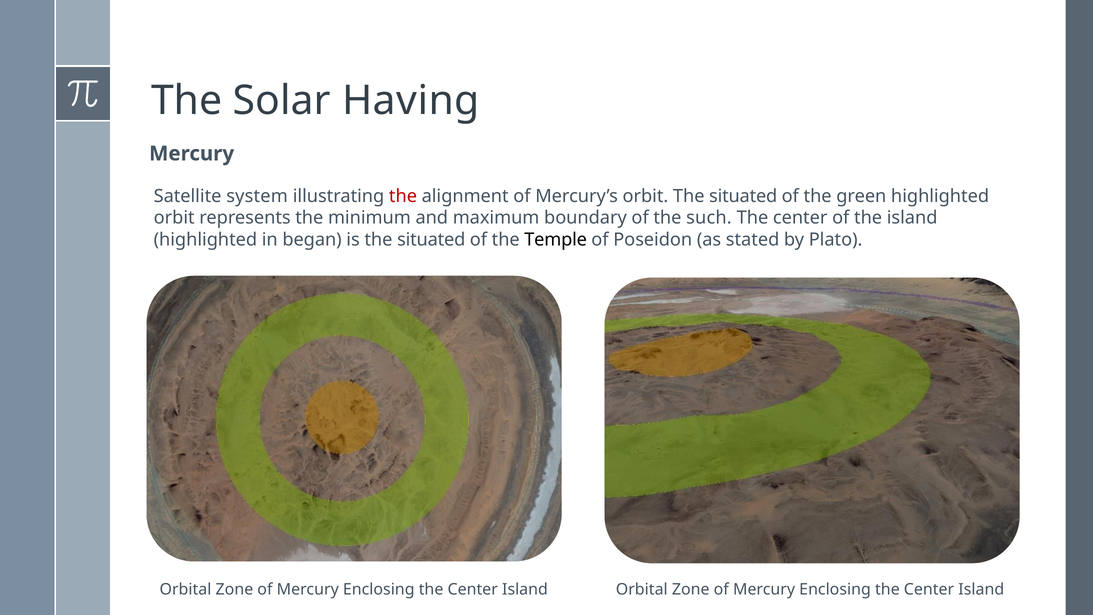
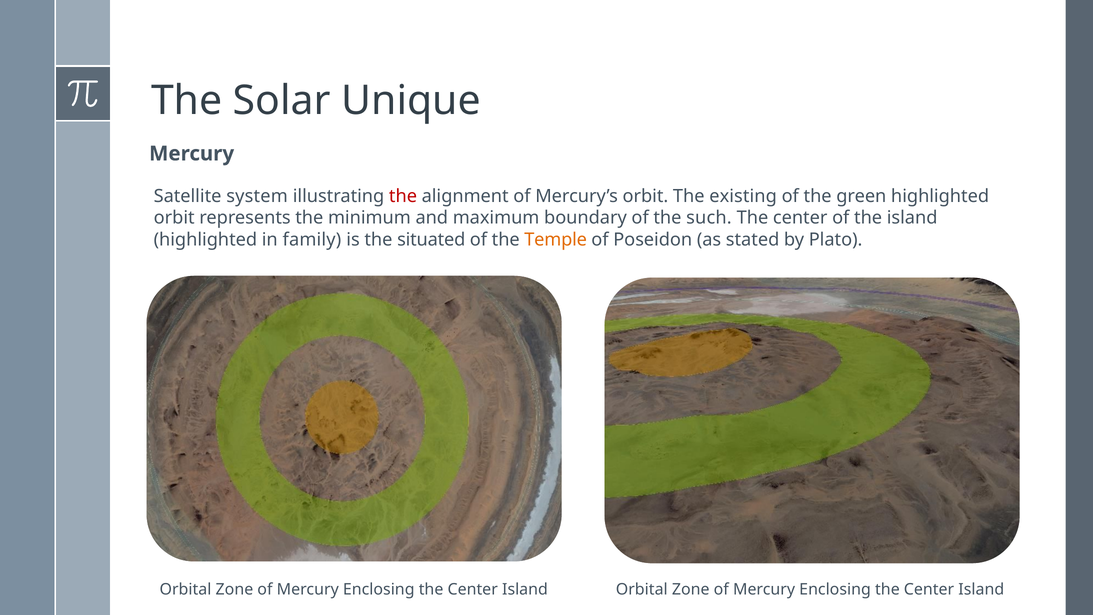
Having: Having -> Unique
orbit The situated: situated -> existing
began: began -> family
Temple colour: black -> orange
